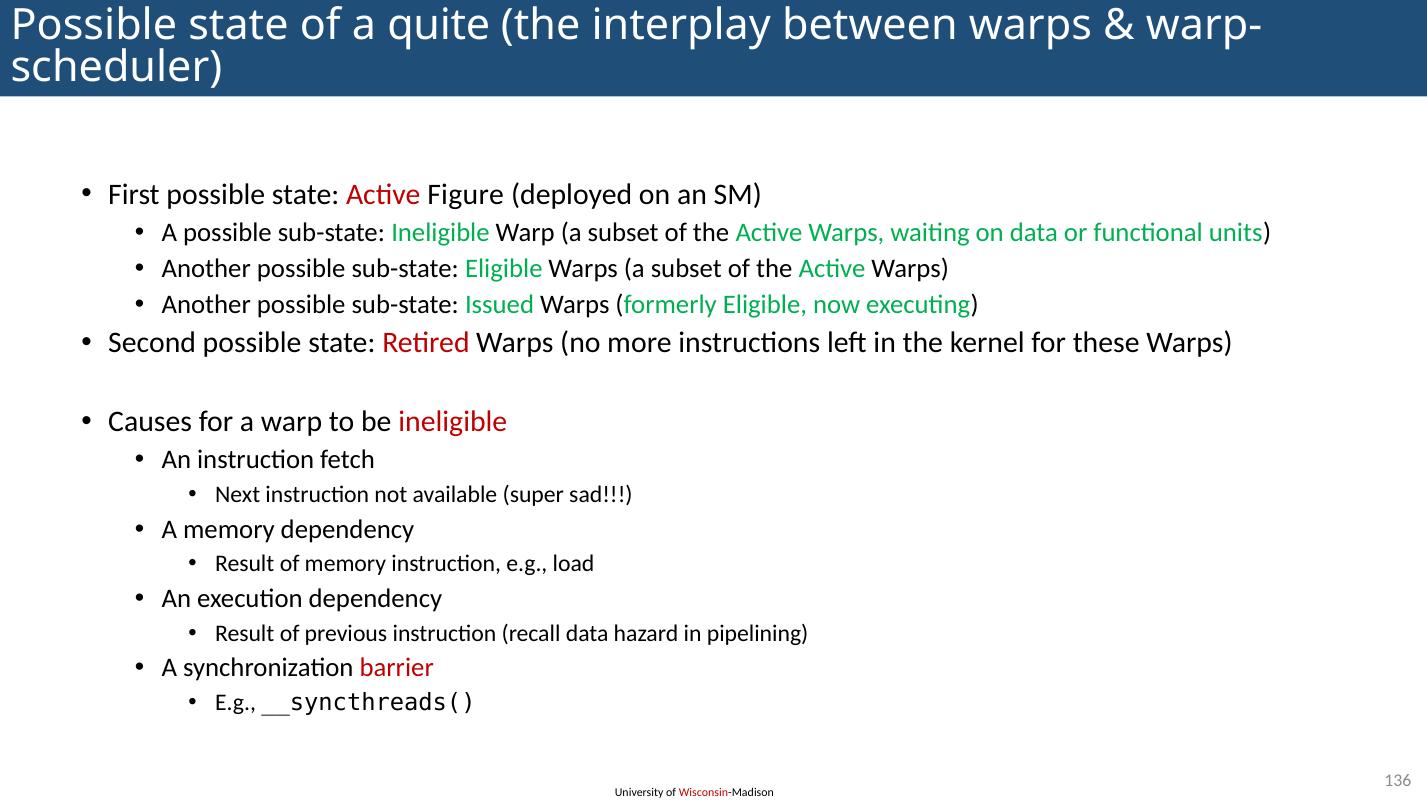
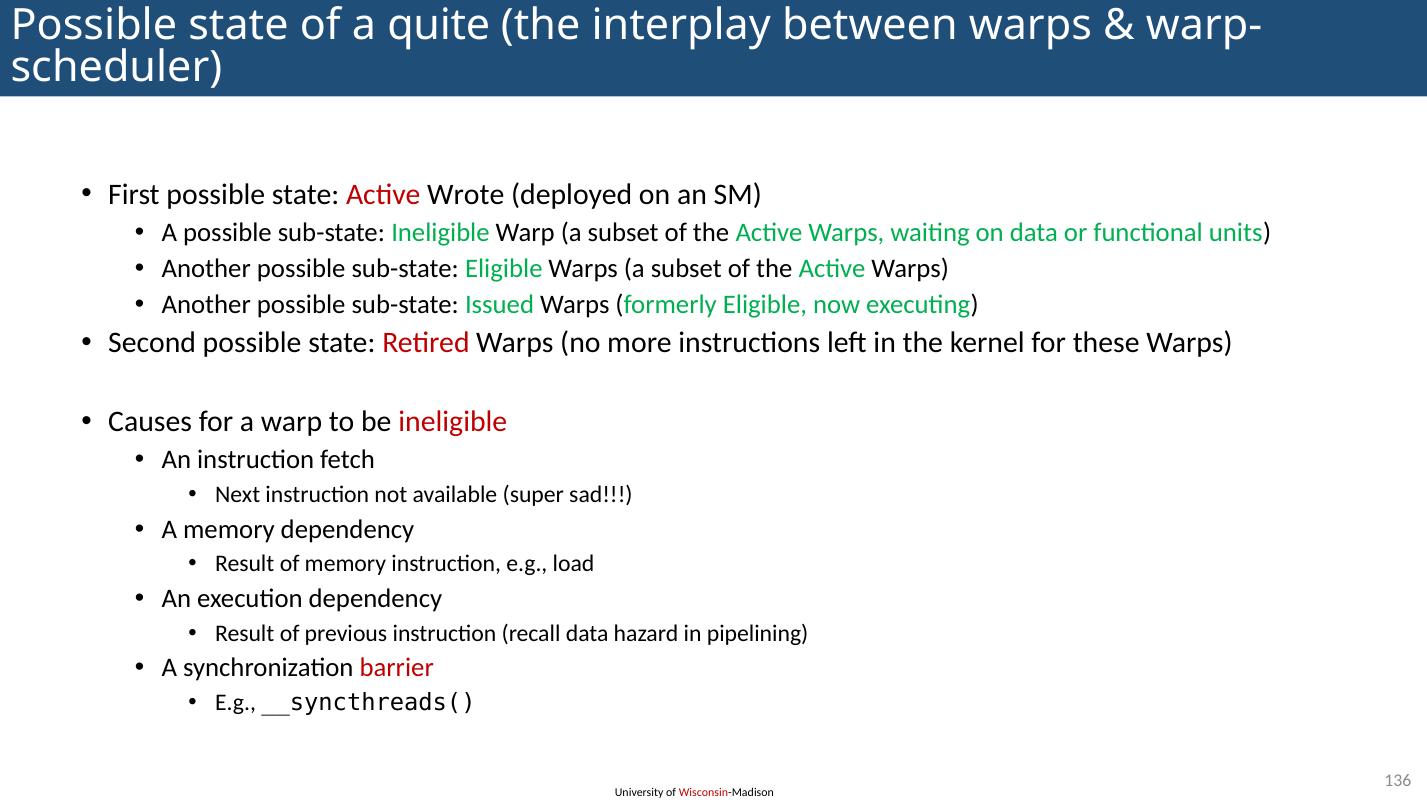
Figure: Figure -> Wrote
